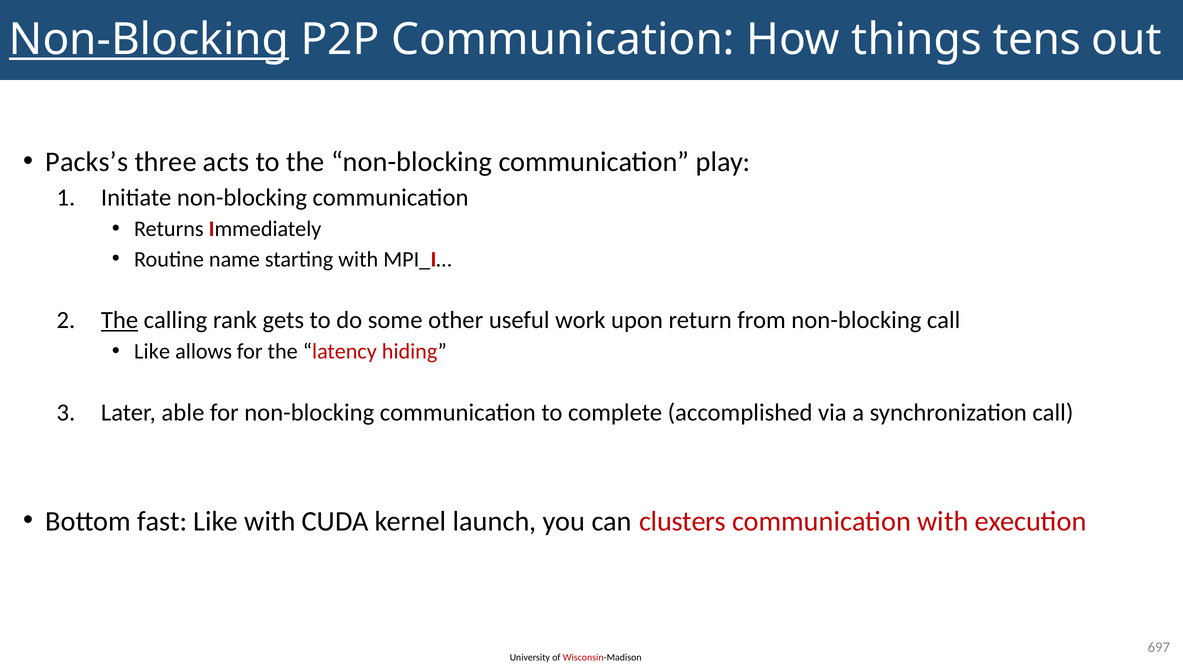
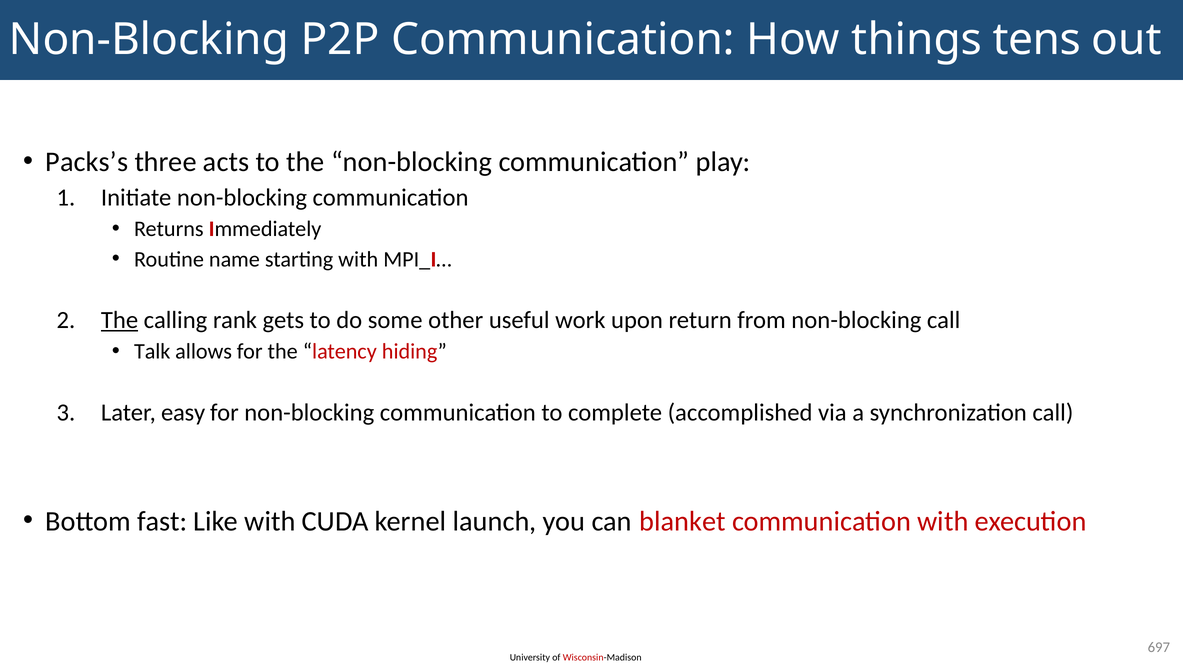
Non-Blocking at (149, 40) underline: present -> none
Like at (152, 351): Like -> Talk
able: able -> easy
clusters: clusters -> blanket
